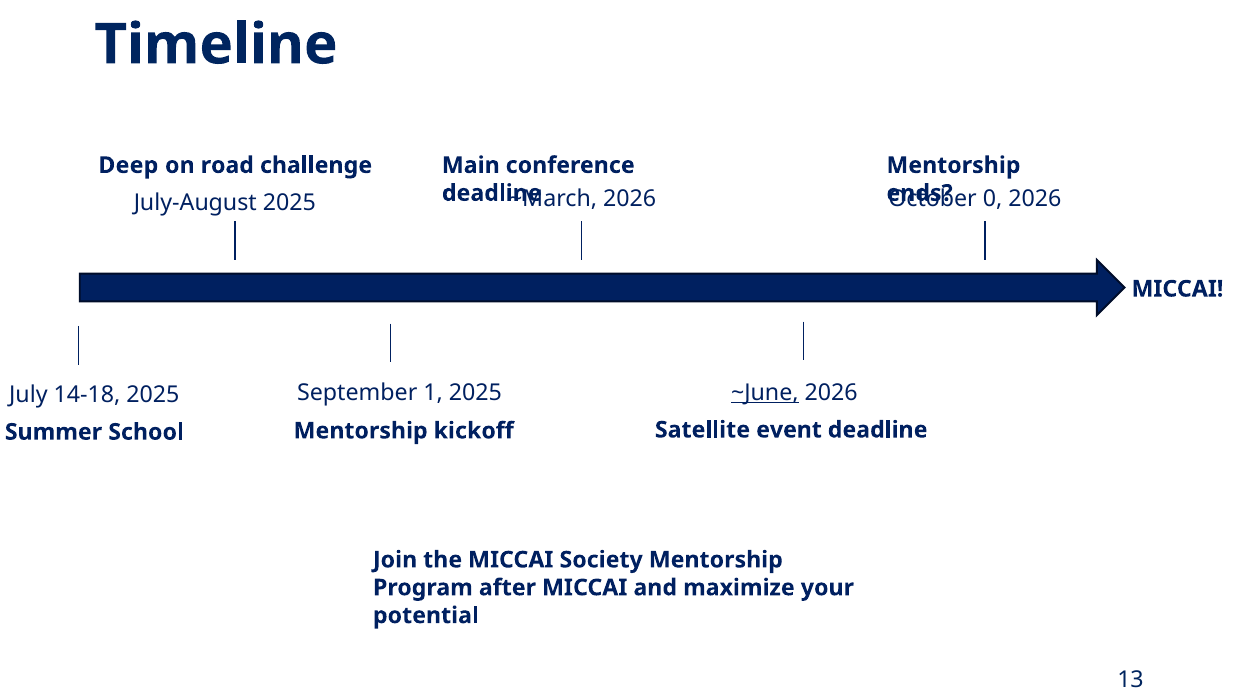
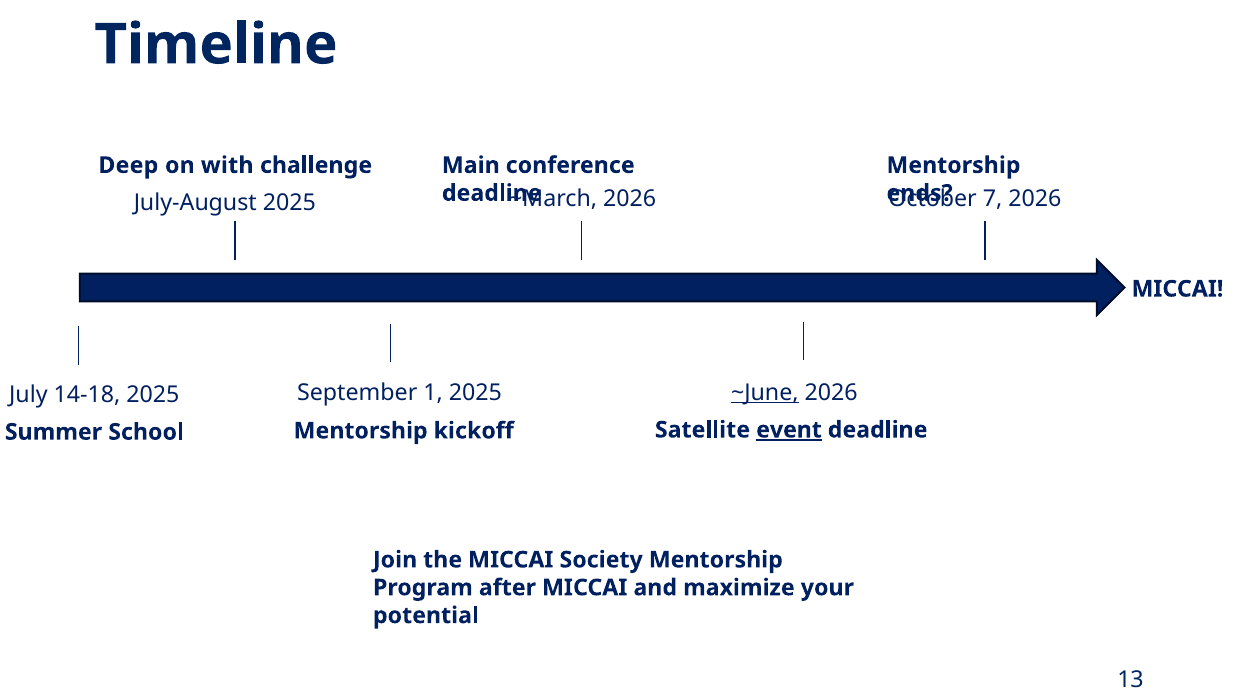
road: road -> with
0: 0 -> 7
event underline: none -> present
